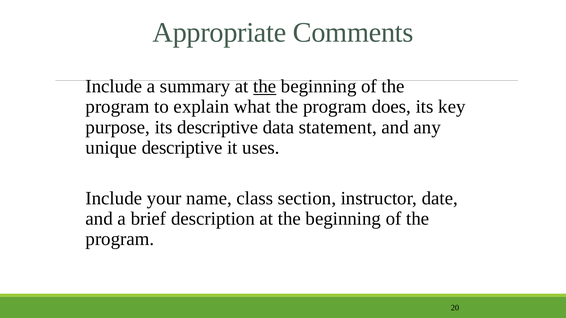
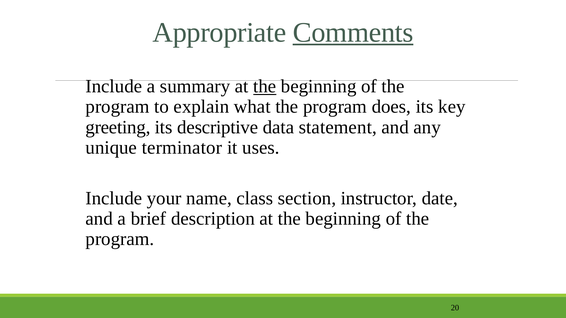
Comments underline: none -> present
purpose: purpose -> greeting
unique descriptive: descriptive -> terminator
